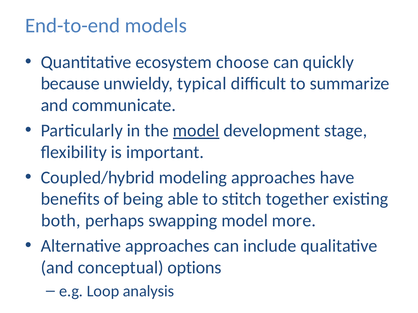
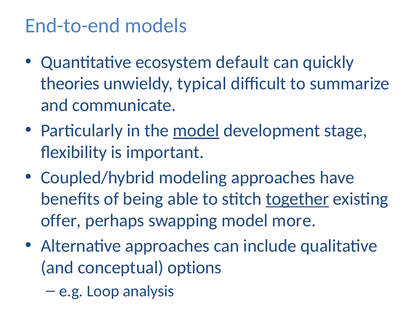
choose: choose -> default
because: because -> theories
together underline: none -> present
both: both -> offer
